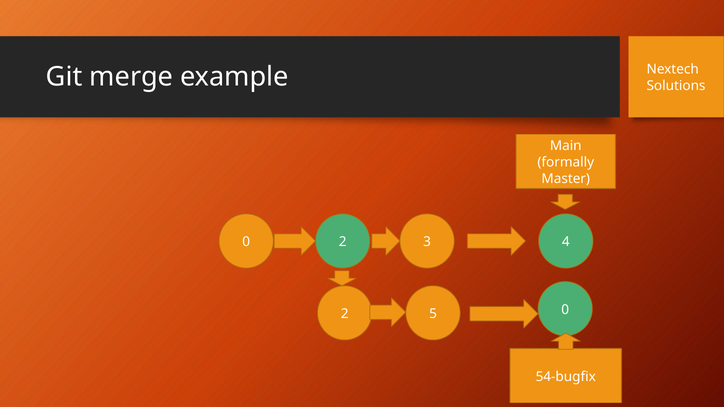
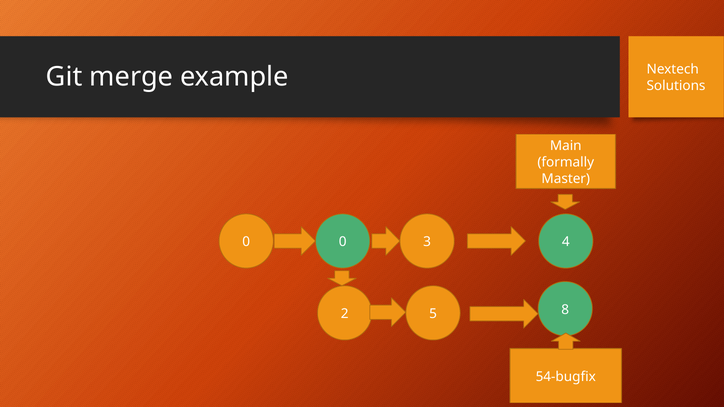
0 2: 2 -> 0
5 0: 0 -> 8
